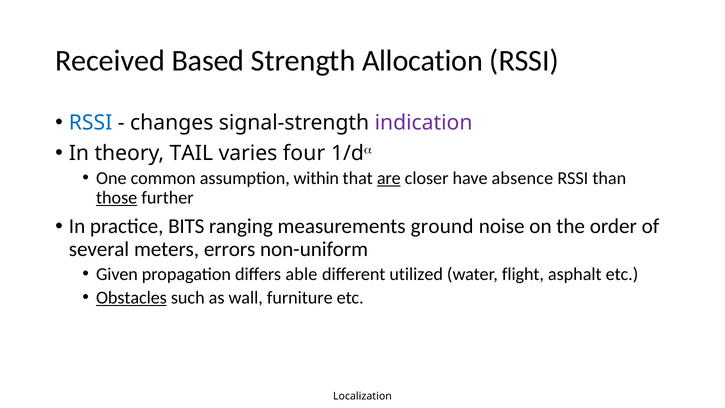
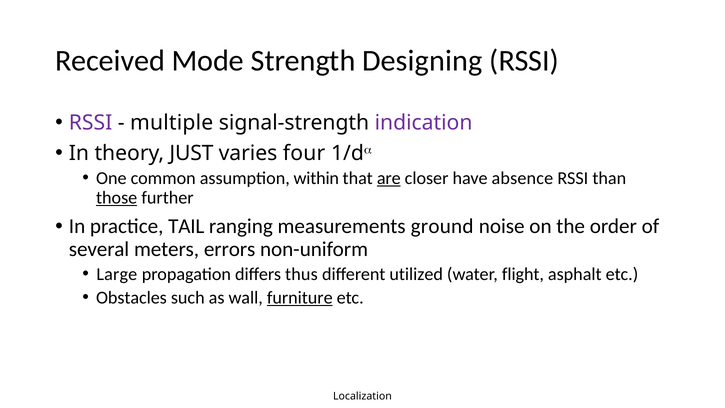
Based: Based -> Mode
Allocation: Allocation -> Designing
RSSI at (91, 123) colour: blue -> purple
changes: changes -> multiple
TAIL: TAIL -> JUST
BITS: BITS -> TAIL
Given: Given -> Large
able: able -> thus
Obstacles underline: present -> none
furniture underline: none -> present
